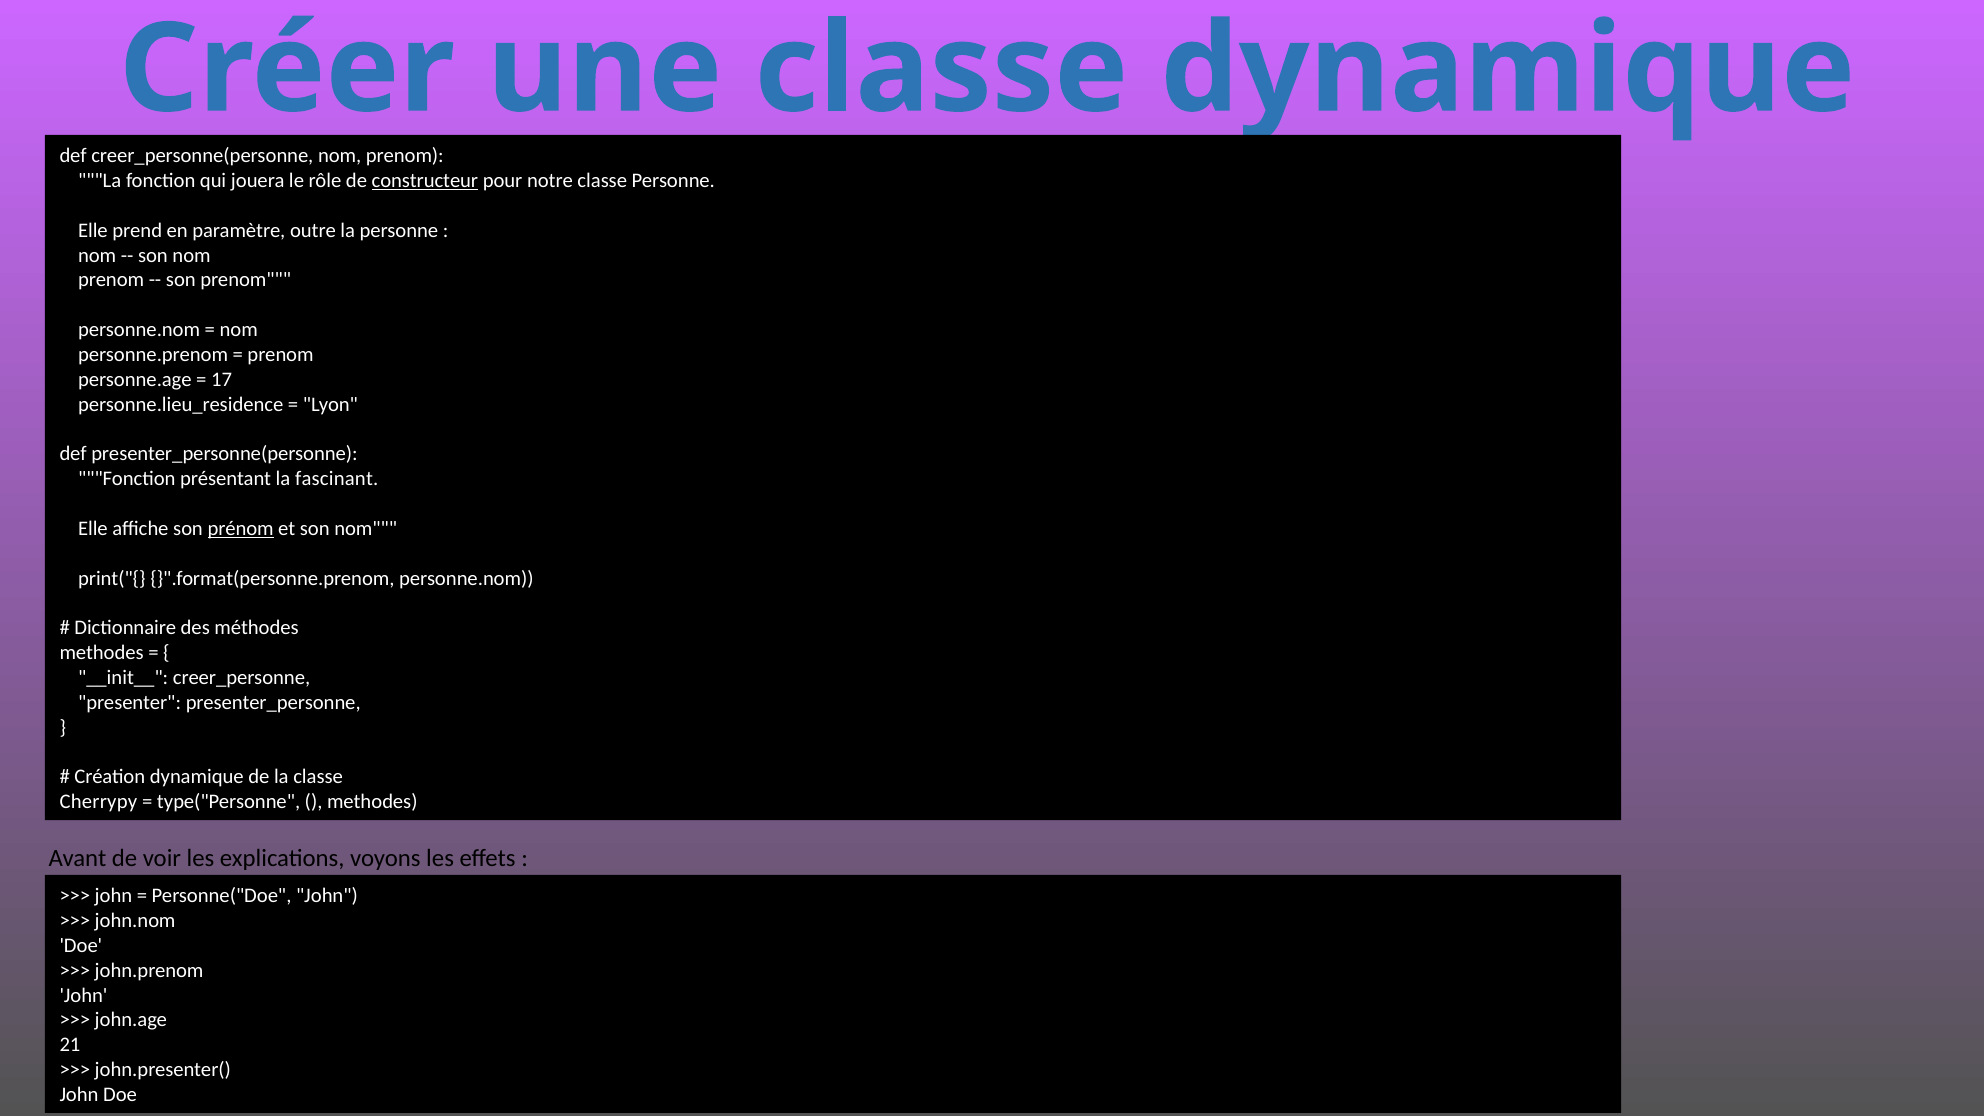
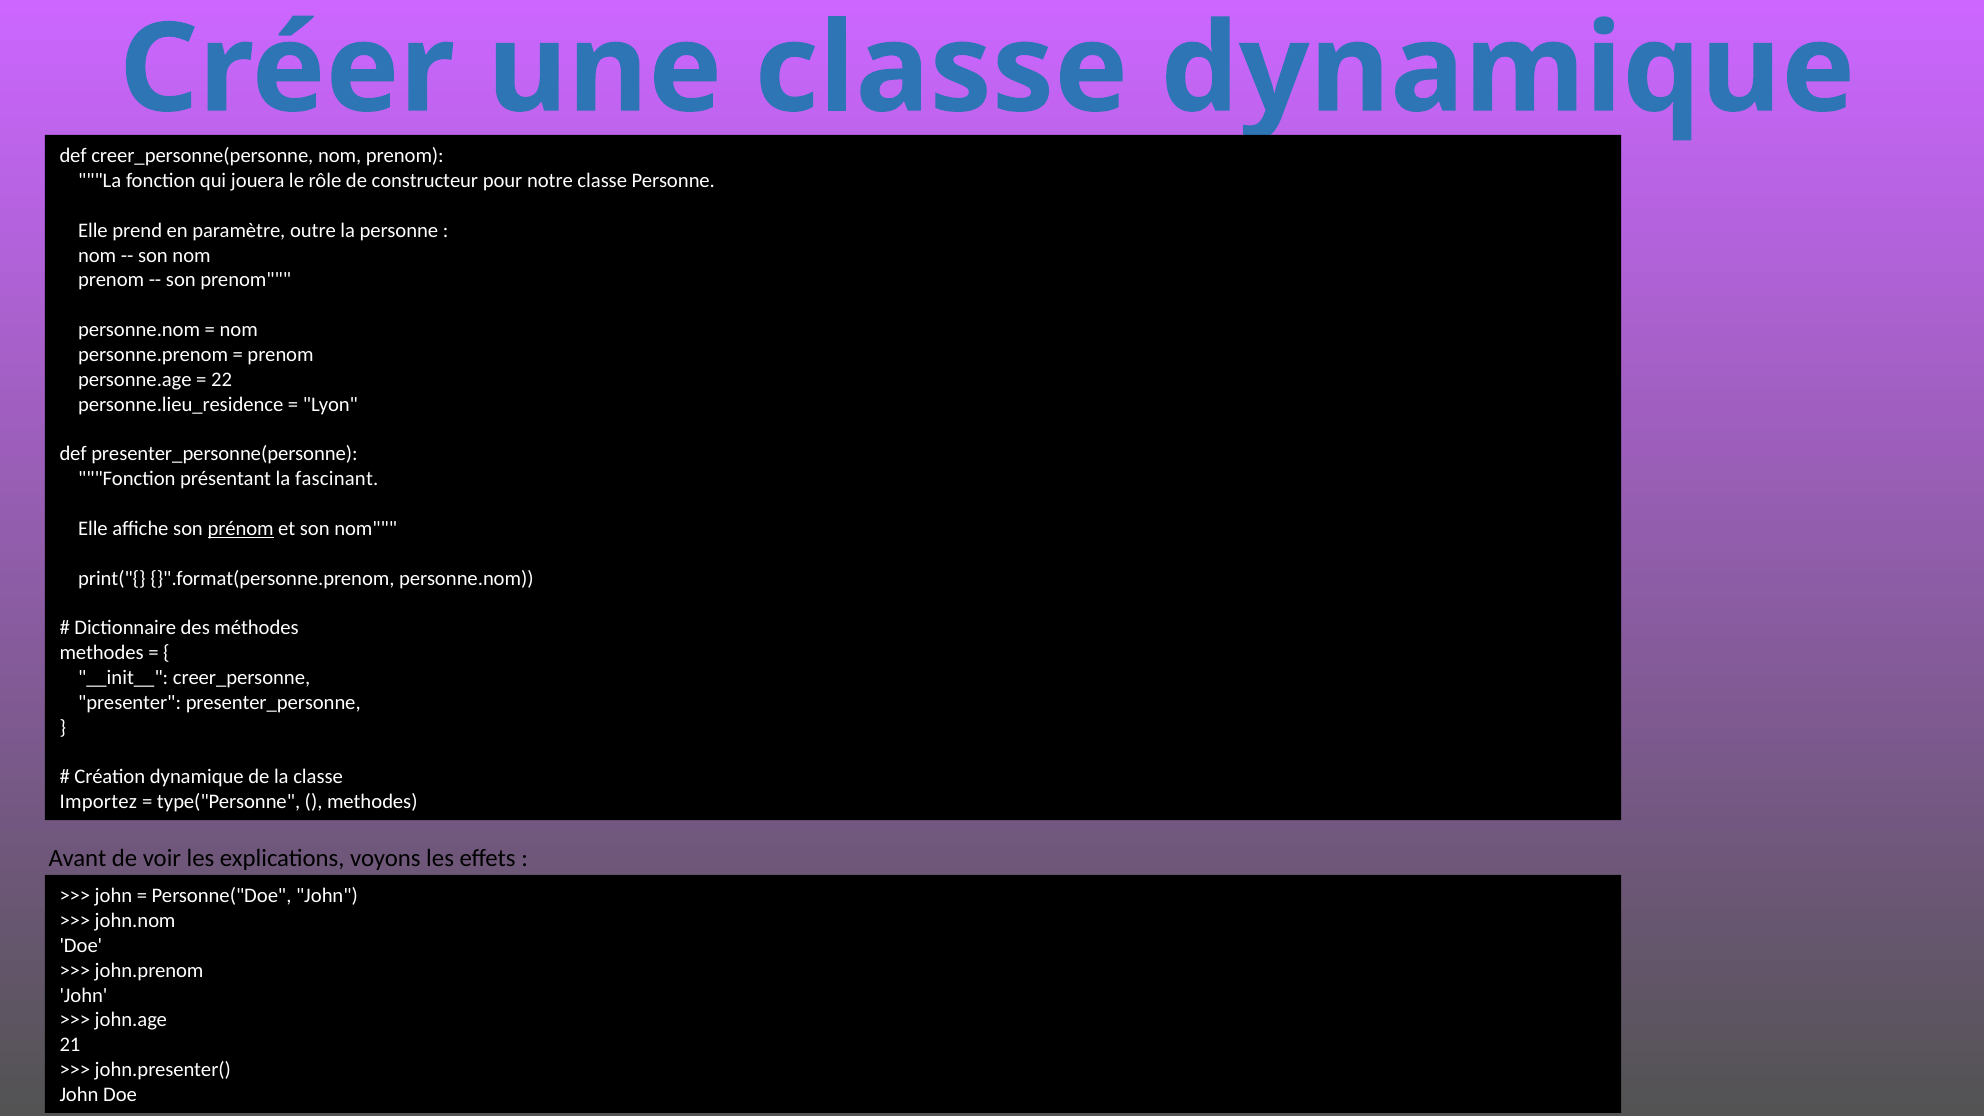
constructeur underline: present -> none
17: 17 -> 22
Cherrypy: Cherrypy -> Importez
